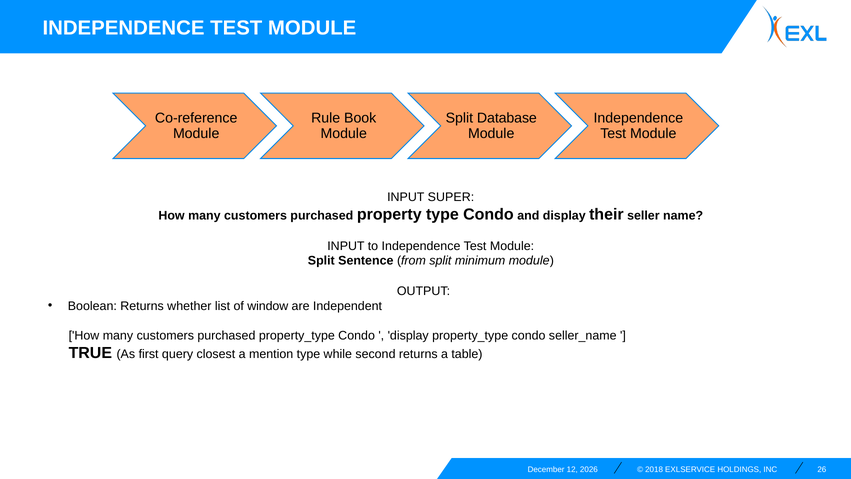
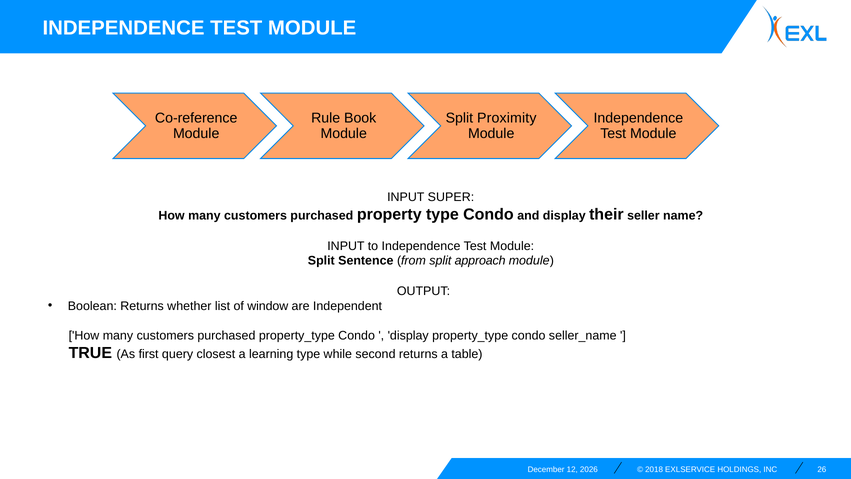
Database: Database -> Proximity
minimum: minimum -> approach
mention: mention -> learning
